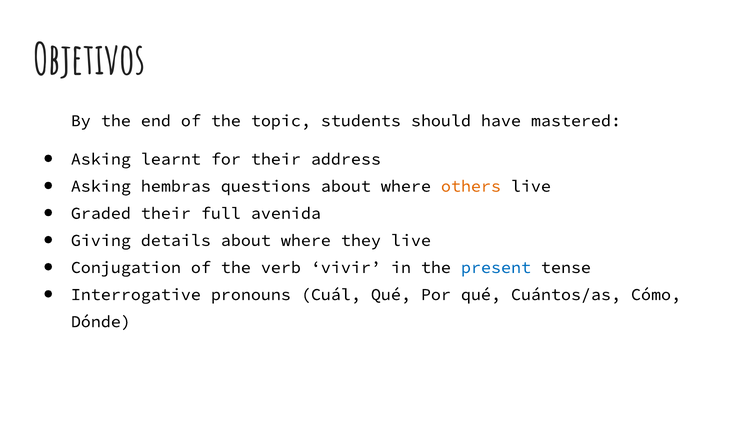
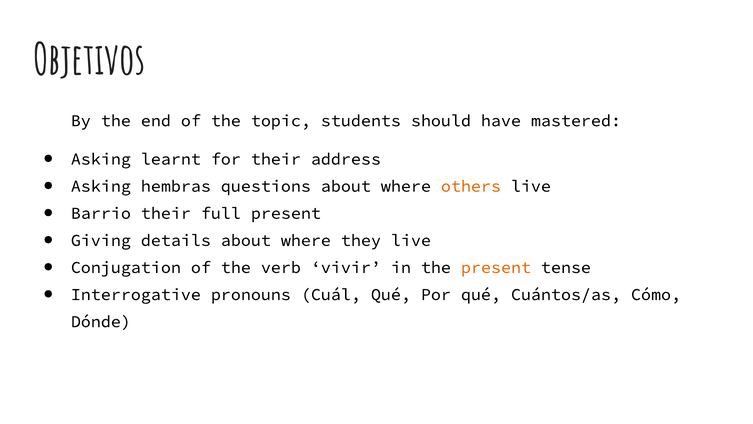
Graded: Graded -> Barrio
full avenida: avenida -> present
present at (496, 267) colour: blue -> orange
